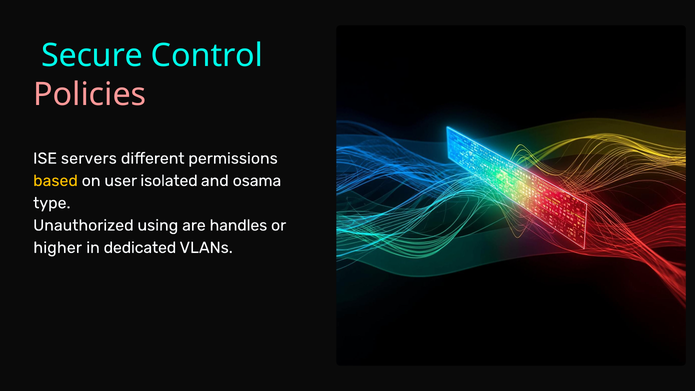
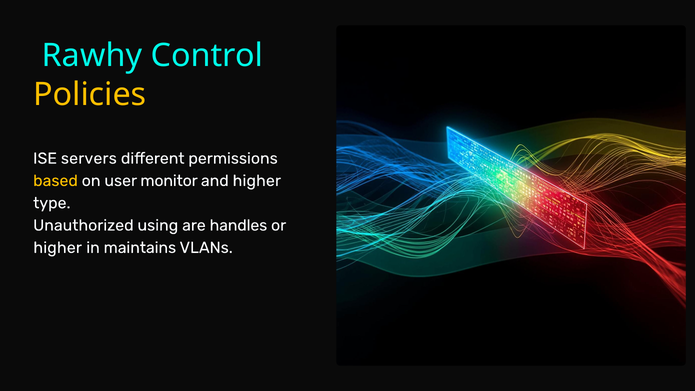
Secure: Secure -> Rawhy
Policies colour: pink -> yellow
isolated: isolated -> monitor
and osama: osama -> higher
dedicated: dedicated -> maintains
